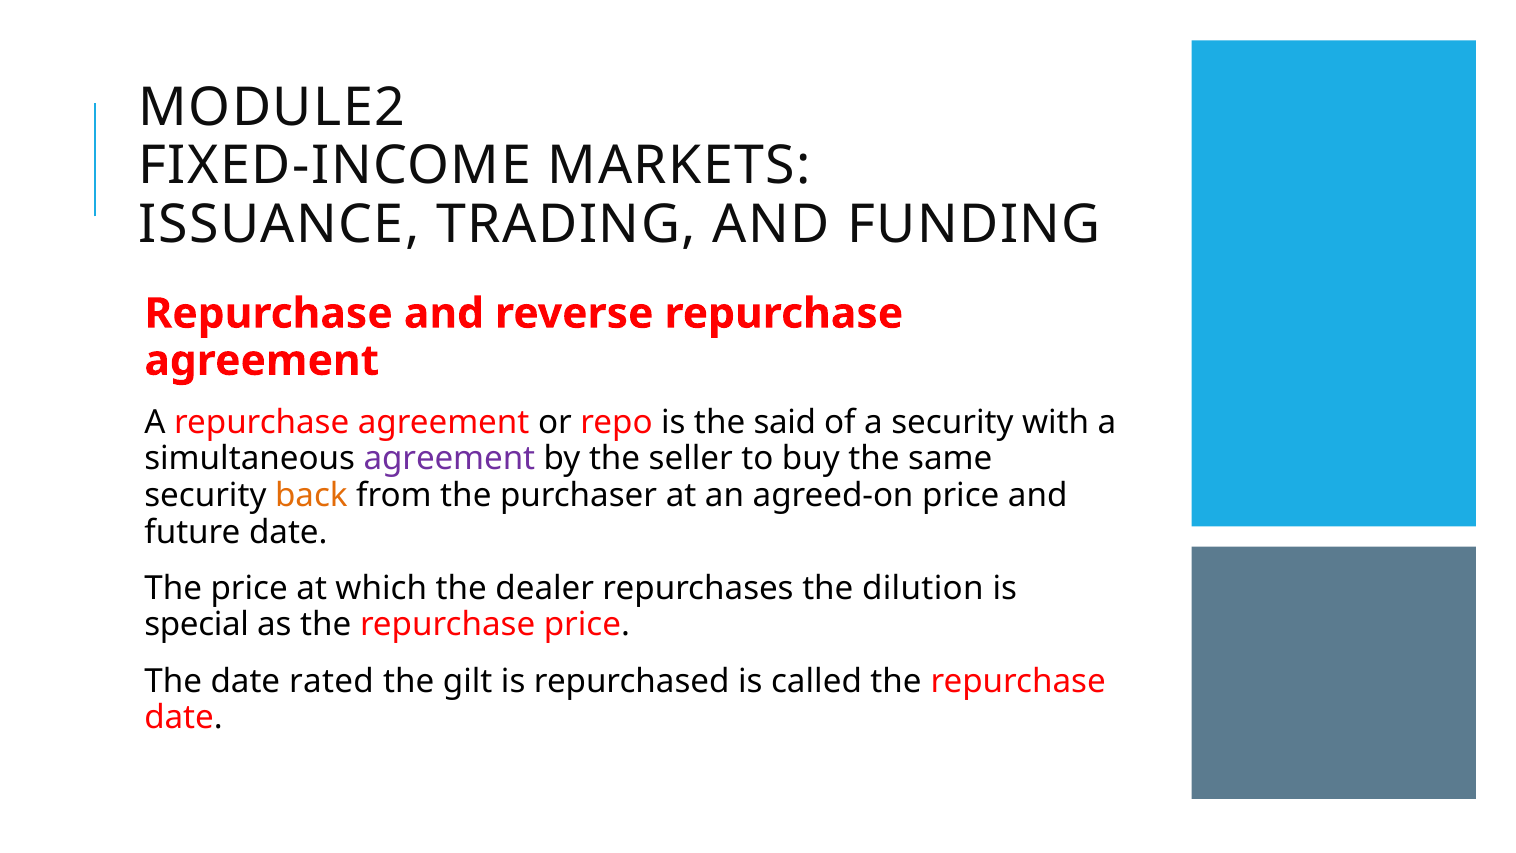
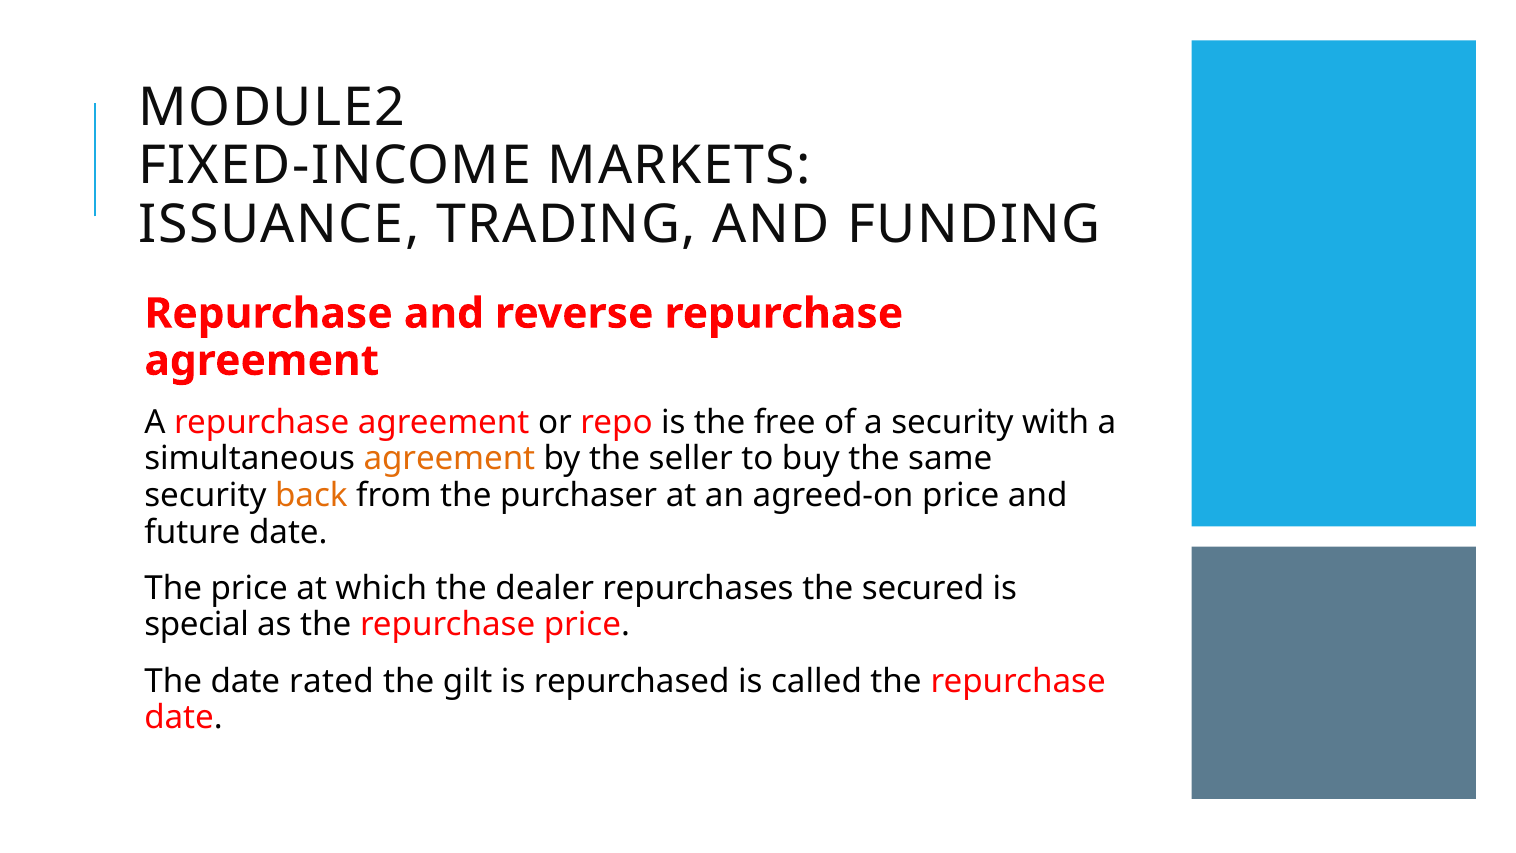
said: said -> free
agreement at (449, 459) colour: purple -> orange
dilution: dilution -> secured
